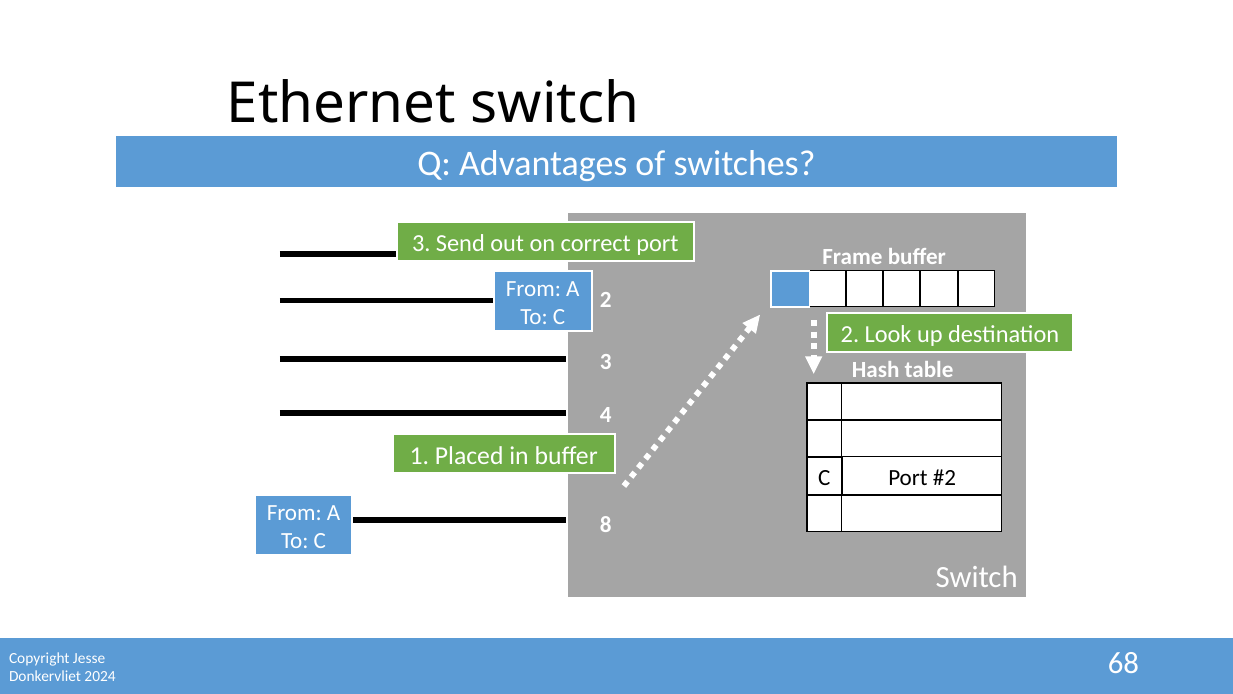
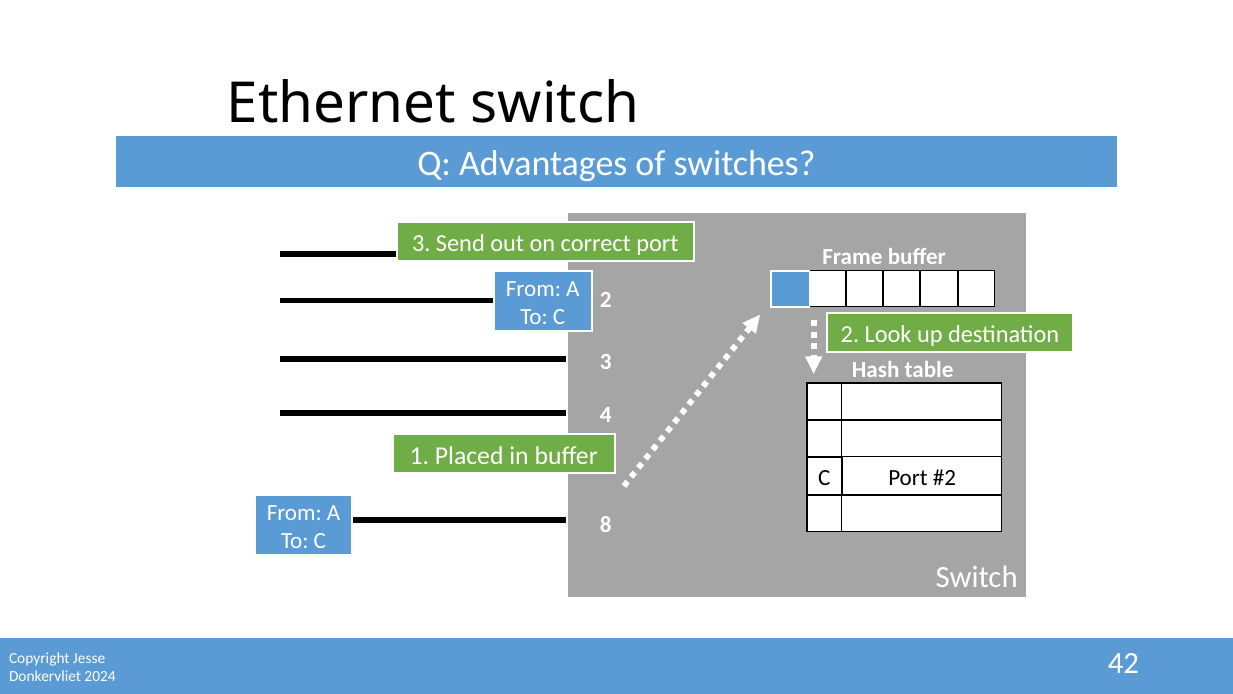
68: 68 -> 42
